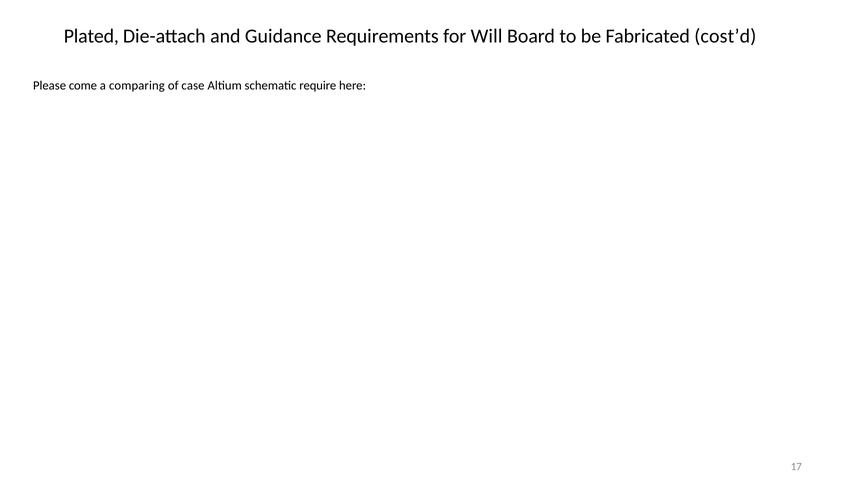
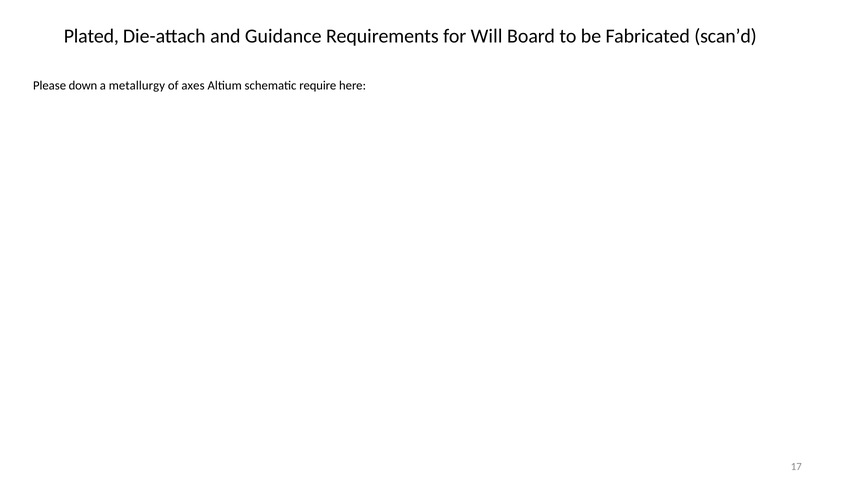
cost’d: cost’d -> scan’d
come: come -> down
comparing: comparing -> metallurgy
case: case -> axes
